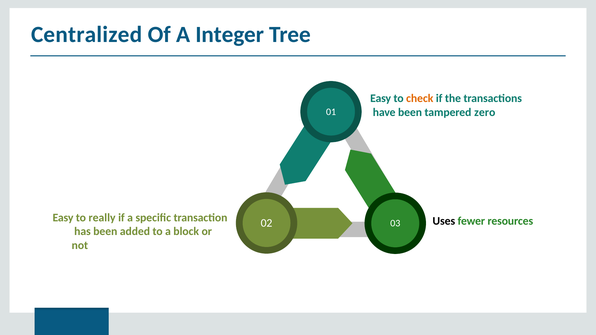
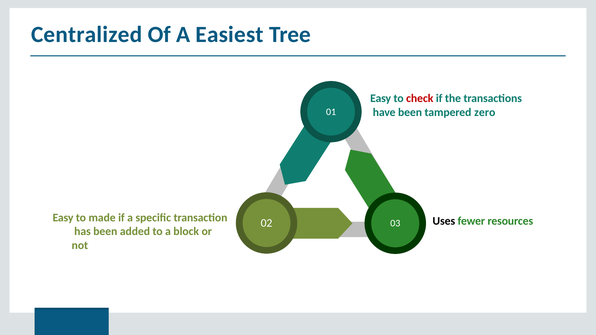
Integer: Integer -> Easiest
check colour: orange -> red
really: really -> made
